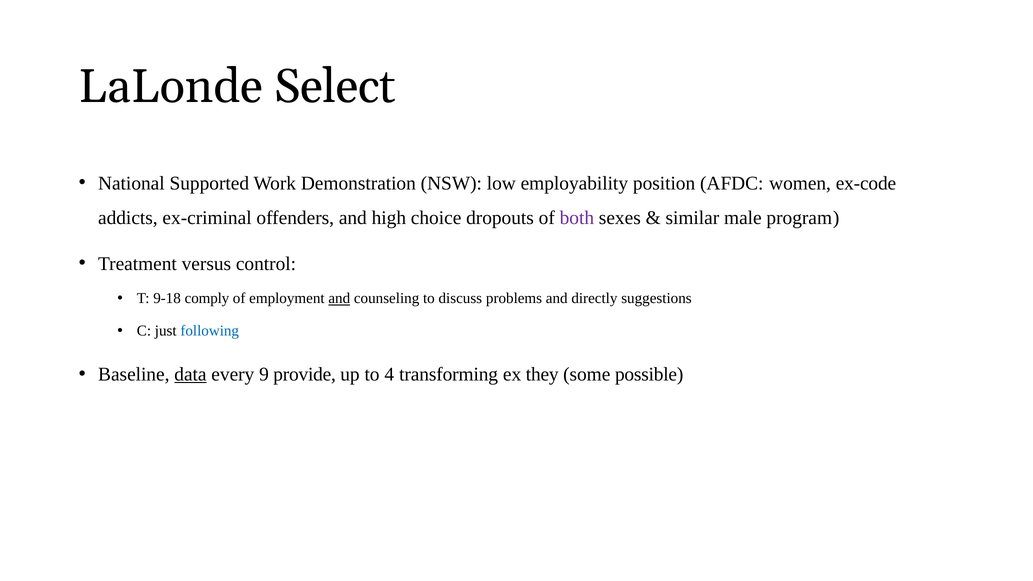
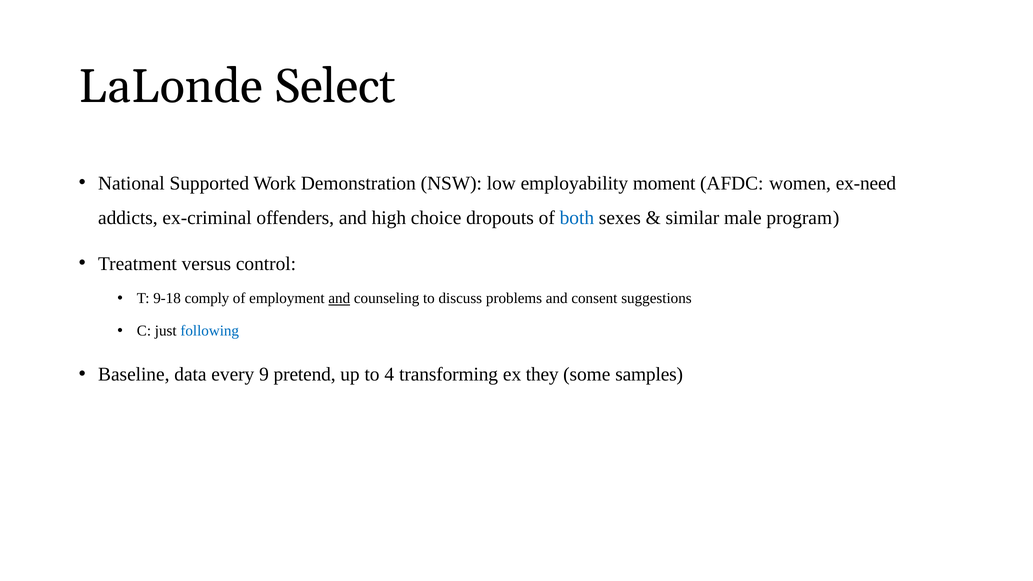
position: position -> moment
ex-code: ex-code -> ex-need
both colour: purple -> blue
directly: directly -> consent
data underline: present -> none
provide: provide -> pretend
possible: possible -> samples
